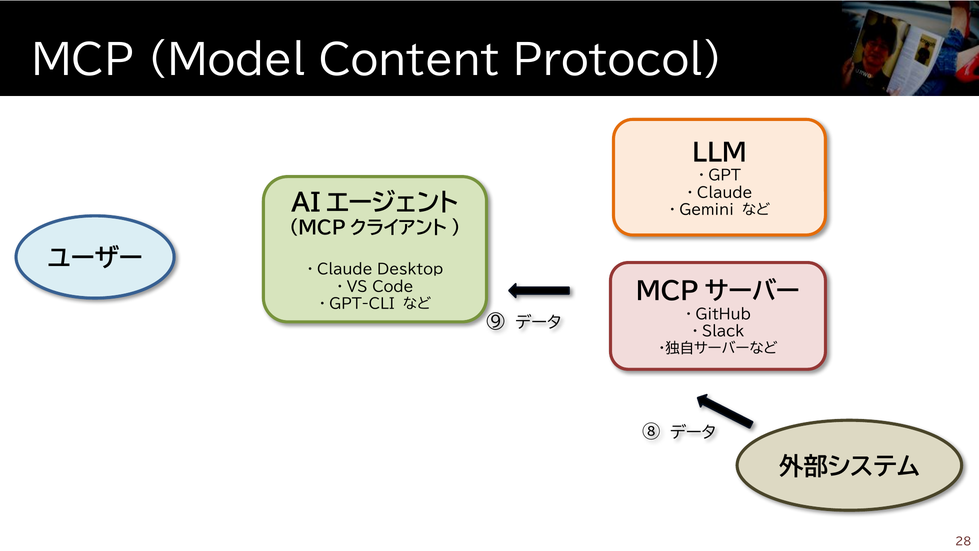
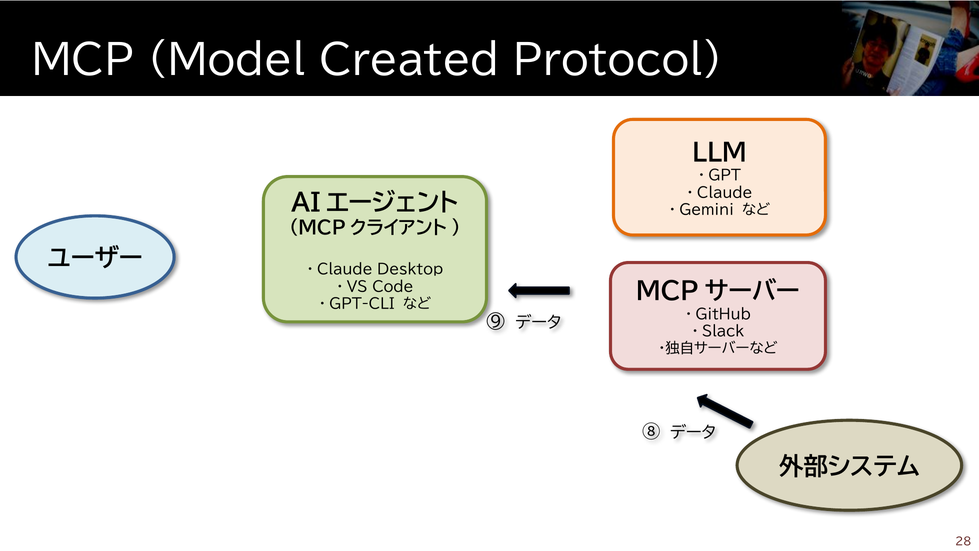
Content: Content -> Created
